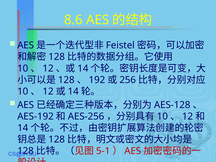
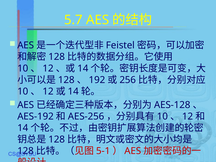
8.6: 8.6 -> 5.7
